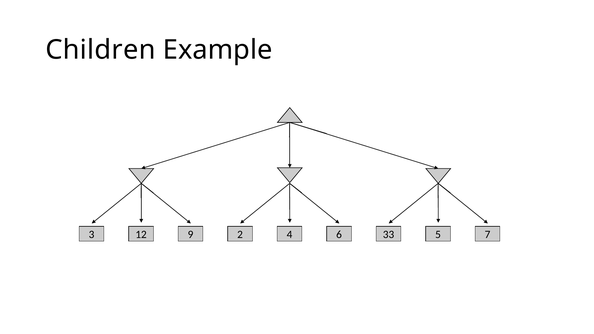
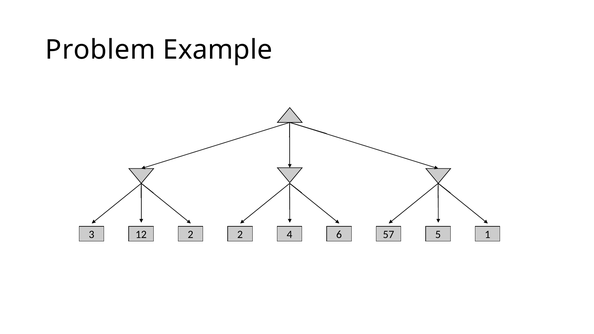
Children: Children -> Problem
12 9: 9 -> 2
33: 33 -> 57
7: 7 -> 1
